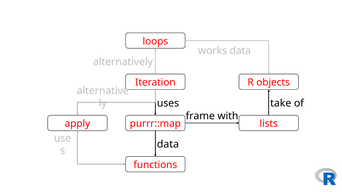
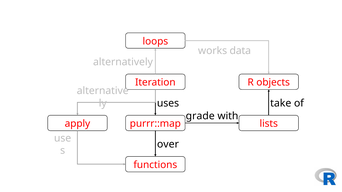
frame: frame -> grade
data at (168, 145): data -> over
